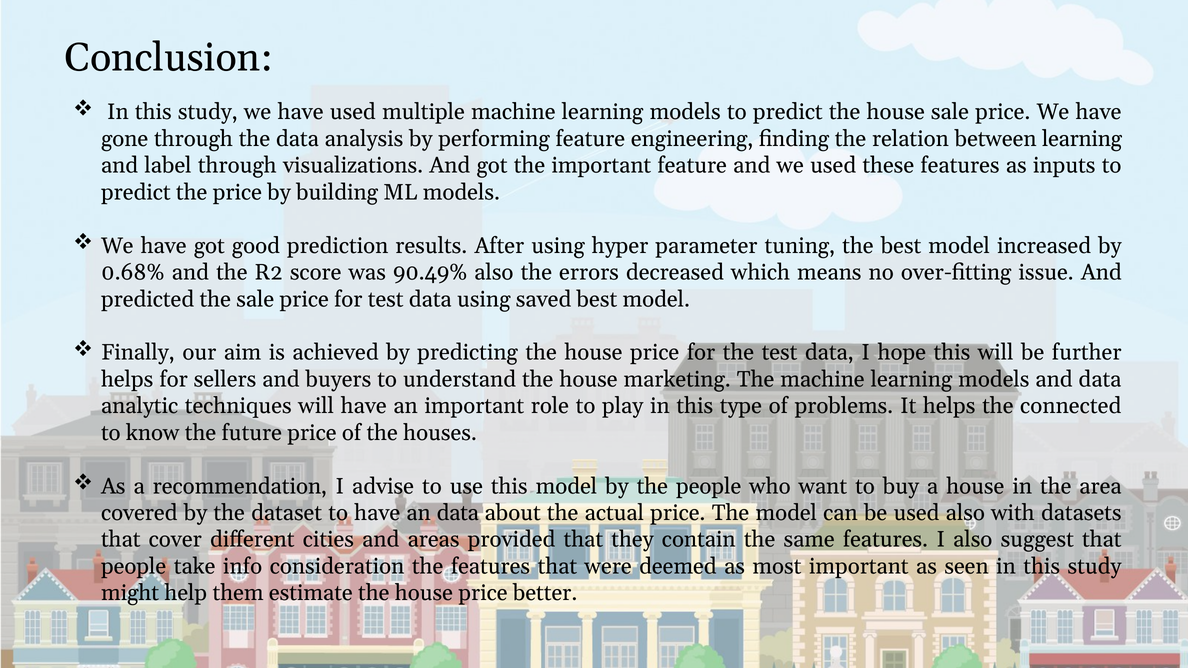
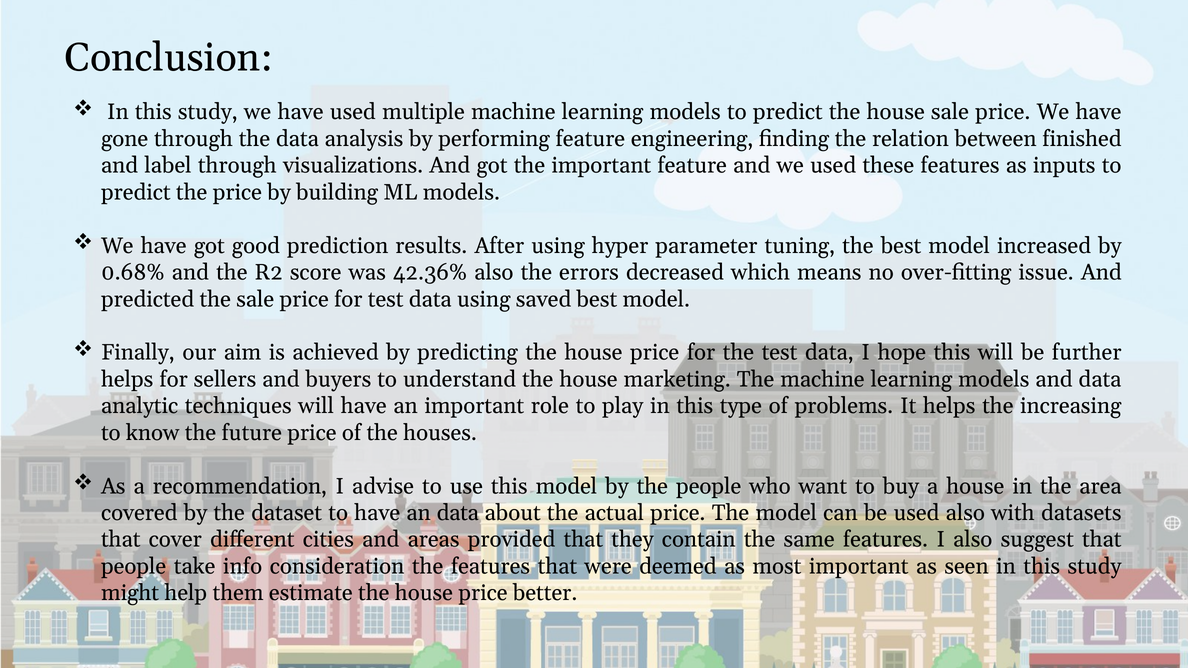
between learning: learning -> finished
90.49%: 90.49% -> 42.36%
connected: connected -> increasing
